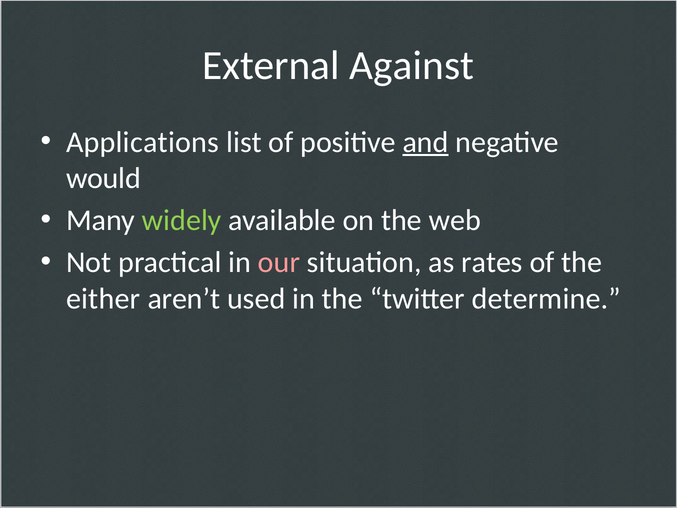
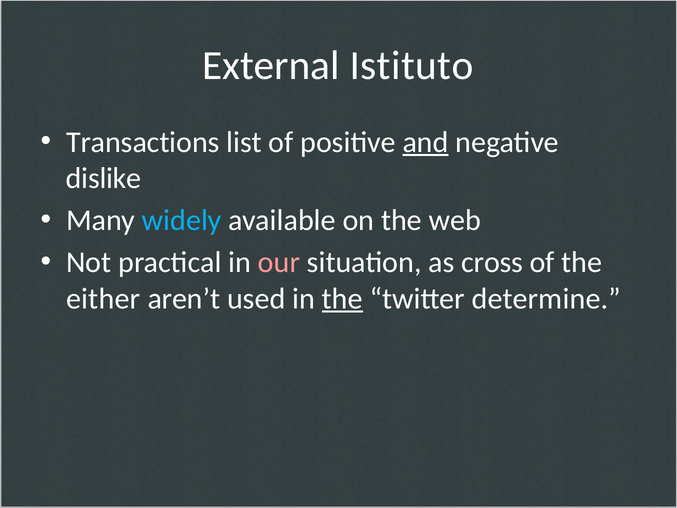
Against: Against -> Istituto
Applications: Applications -> Transactions
would: would -> dislike
widely colour: light green -> light blue
rates: rates -> cross
the at (342, 299) underline: none -> present
